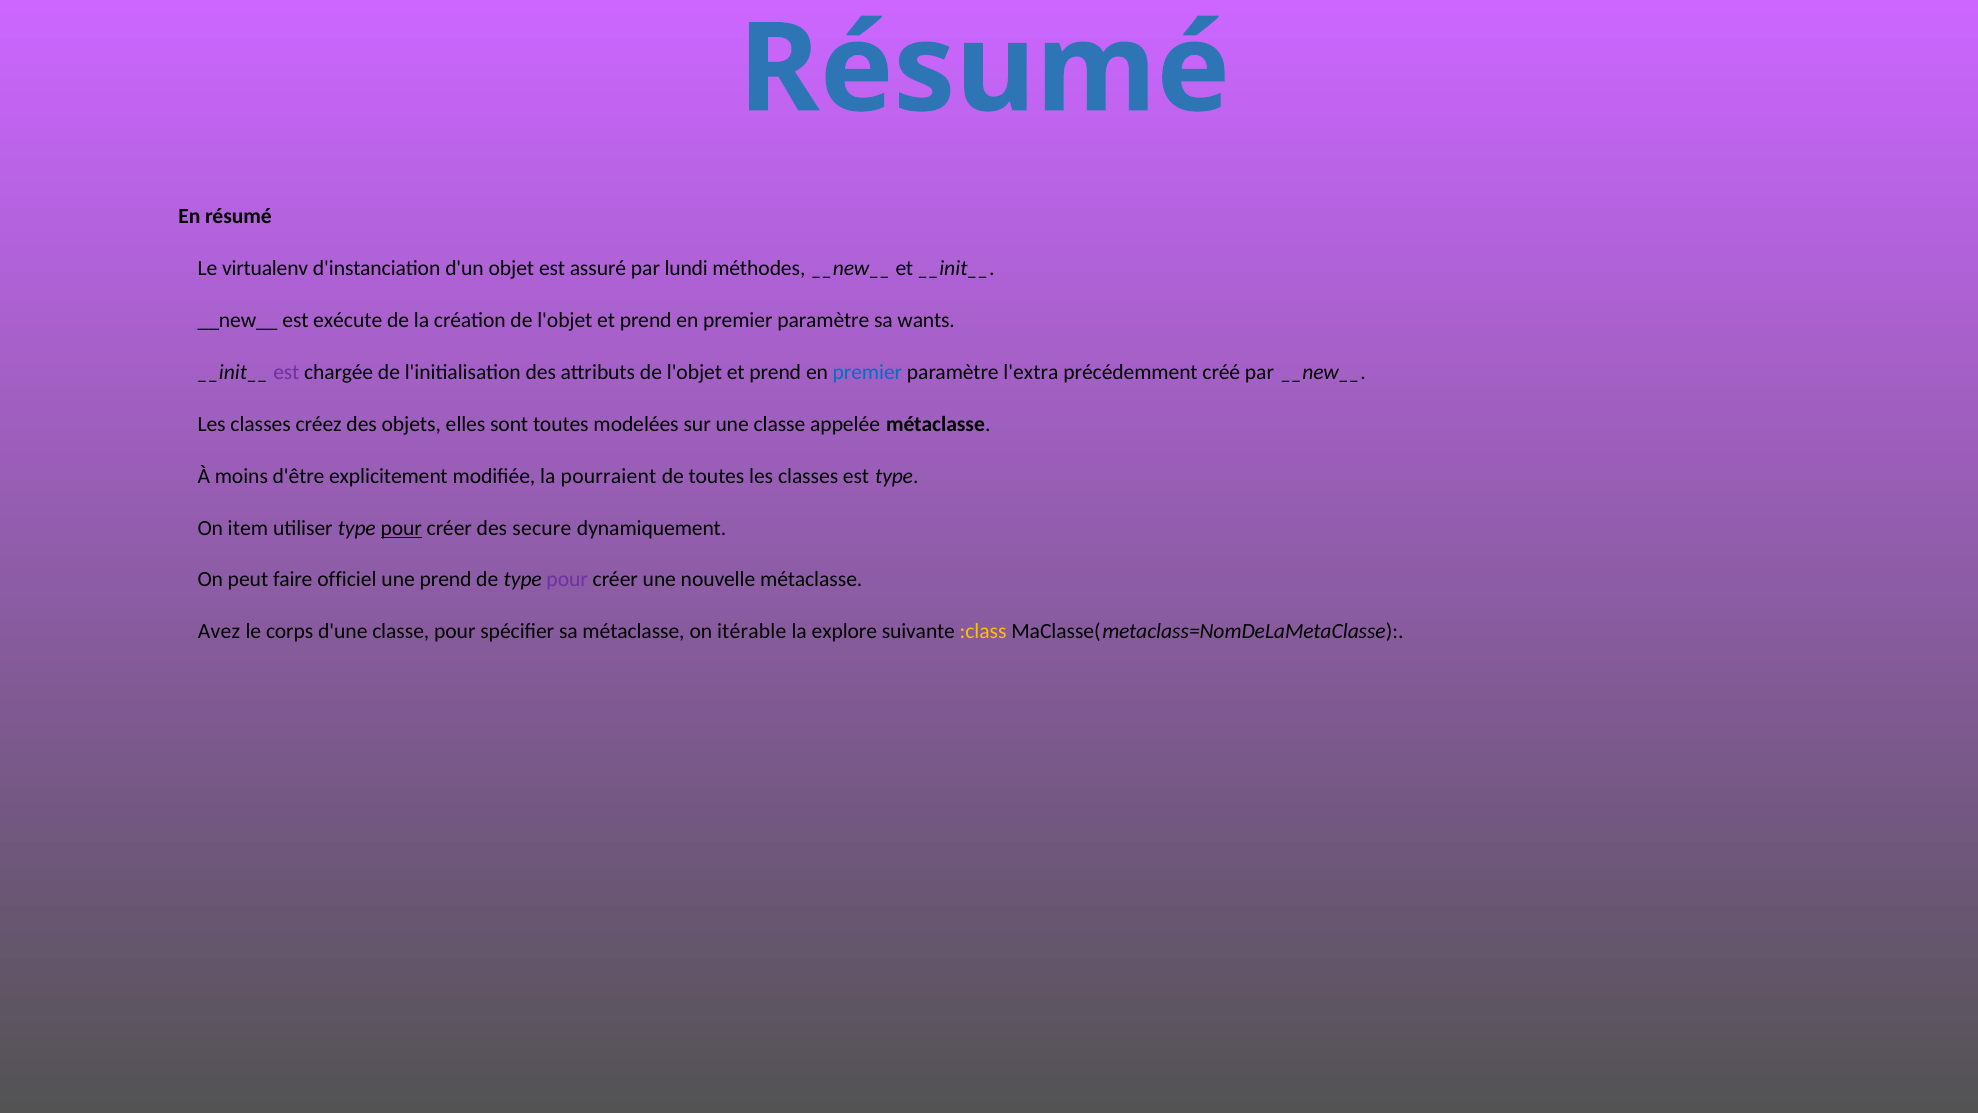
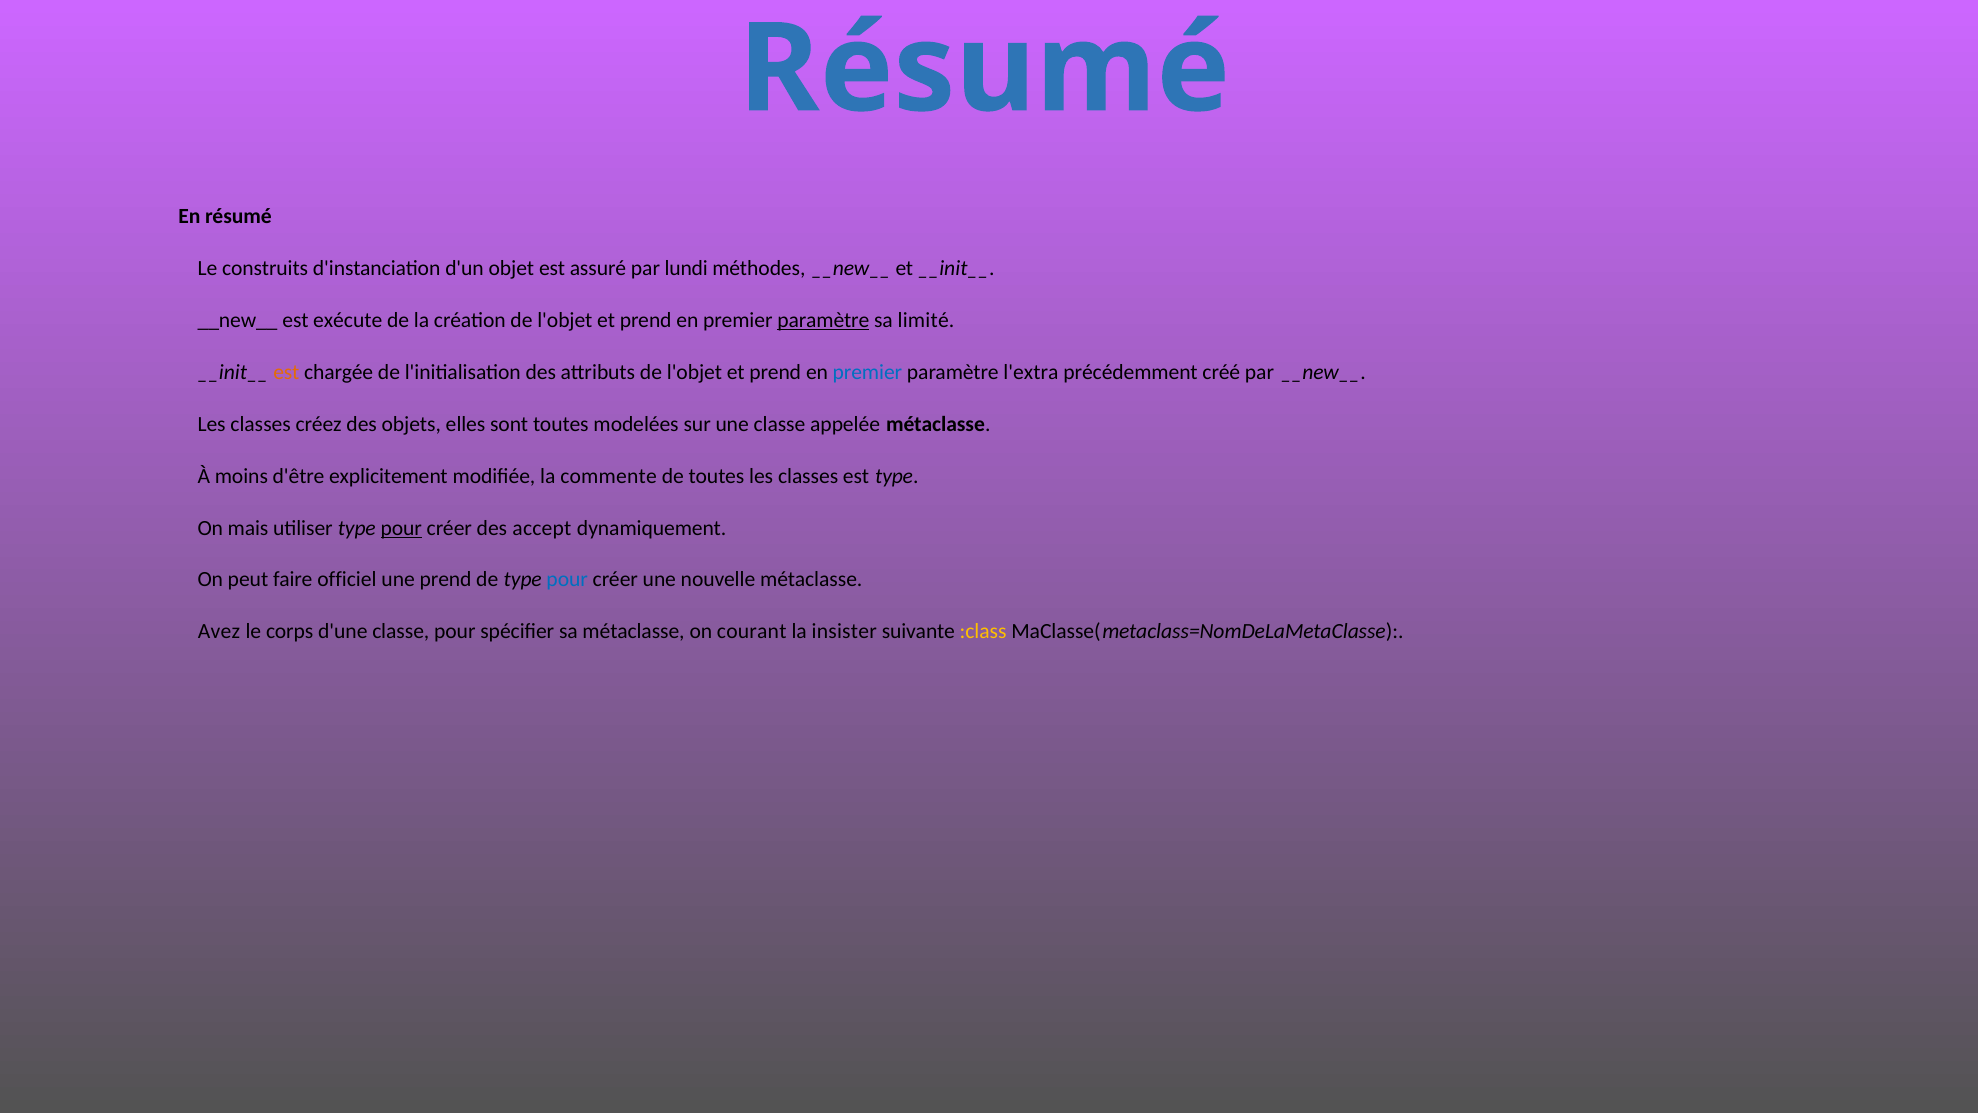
virtualenv: virtualenv -> construits
paramètre at (823, 320) underline: none -> present
wants: wants -> limité
est at (286, 372) colour: purple -> orange
pourraient: pourraient -> commente
item: item -> mais
secure: secure -> accept
pour at (567, 580) colour: purple -> blue
itérable: itérable -> courant
explore: explore -> insister
